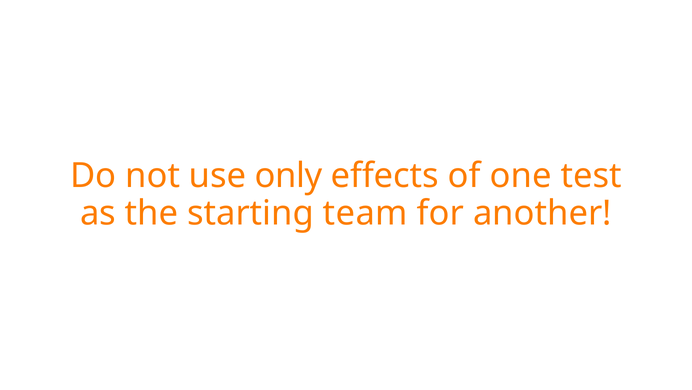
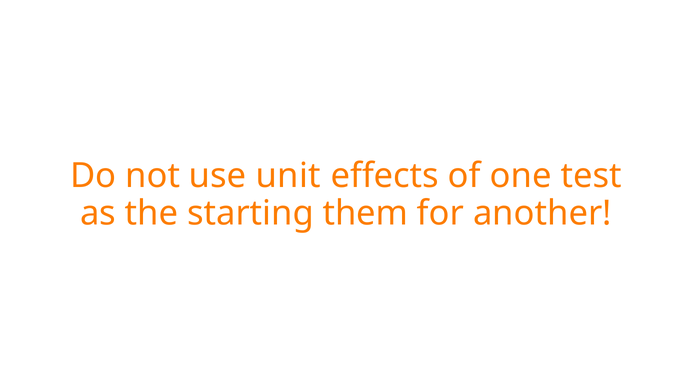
only: only -> unit
team: team -> them
